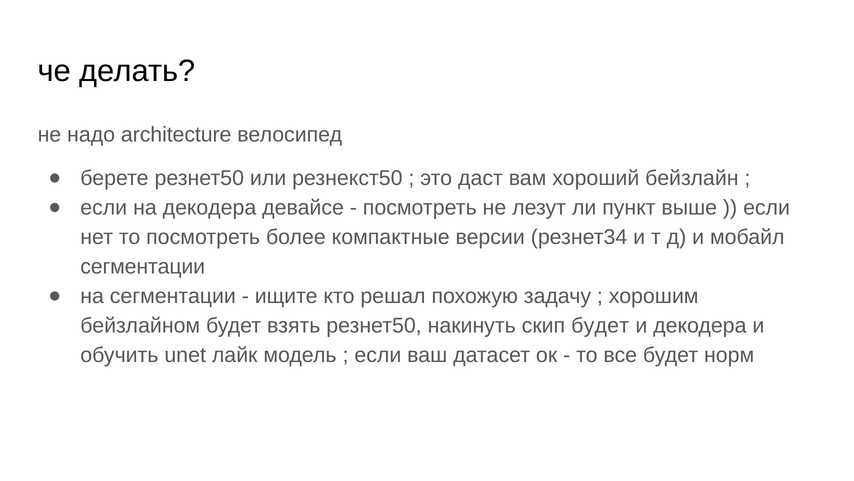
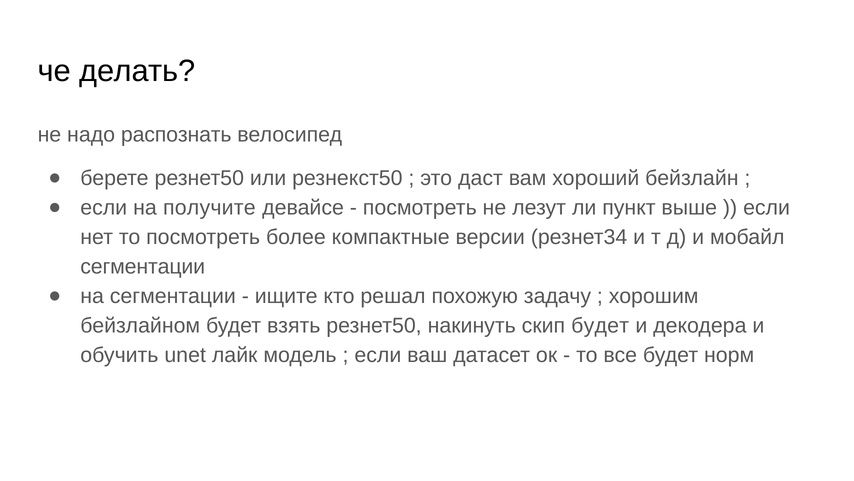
architecture: architecture -> распознать
на декодера: декодера -> получите
